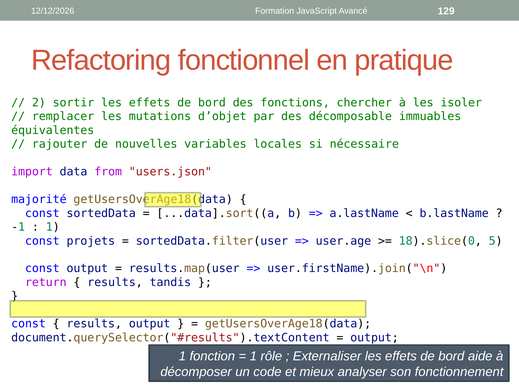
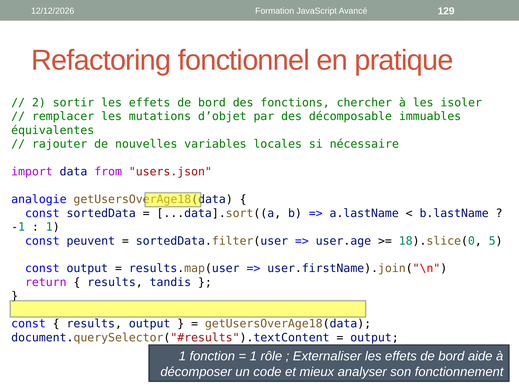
majorité: majorité -> analogie
projets: projets -> peuvent
